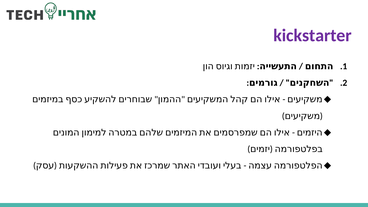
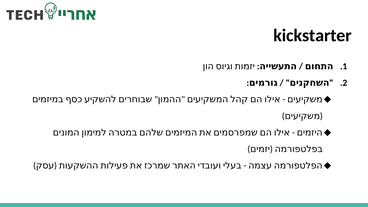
kickstarter colour: purple -> black
